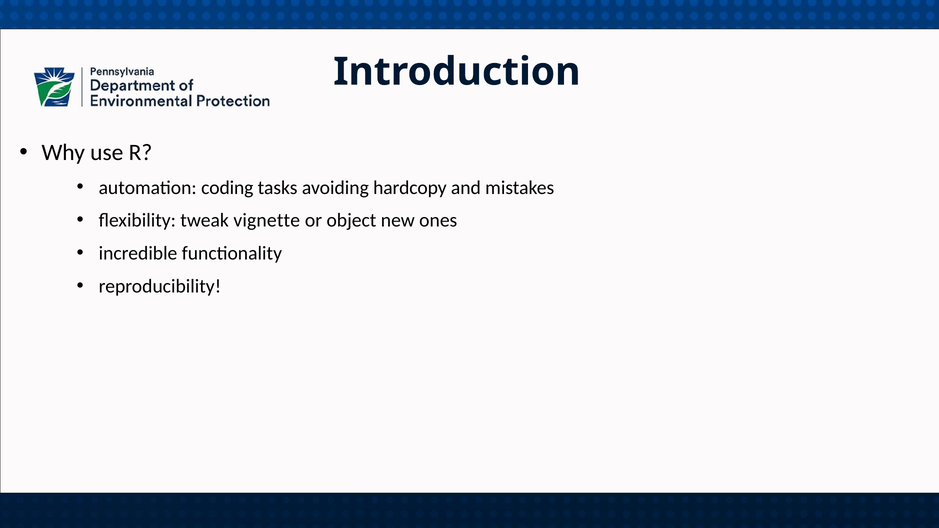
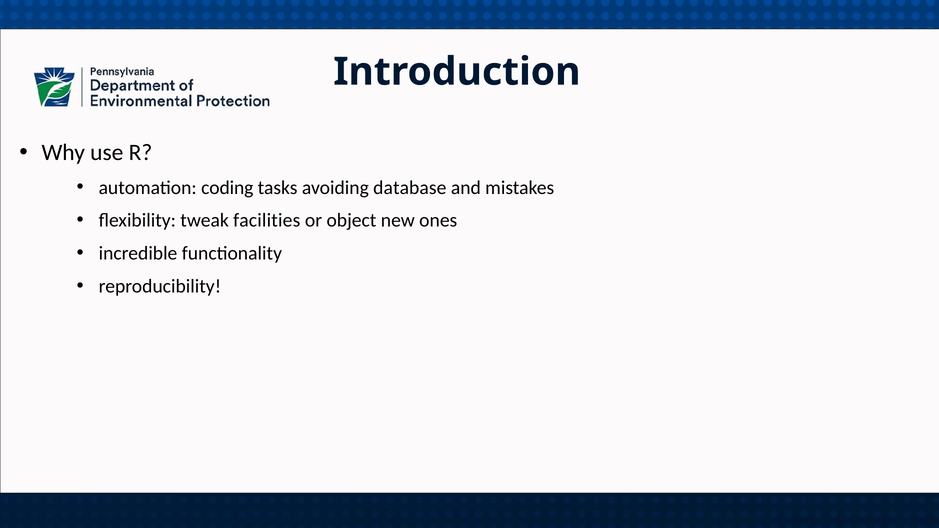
hardcopy: hardcopy -> database
vignette: vignette -> facilities
